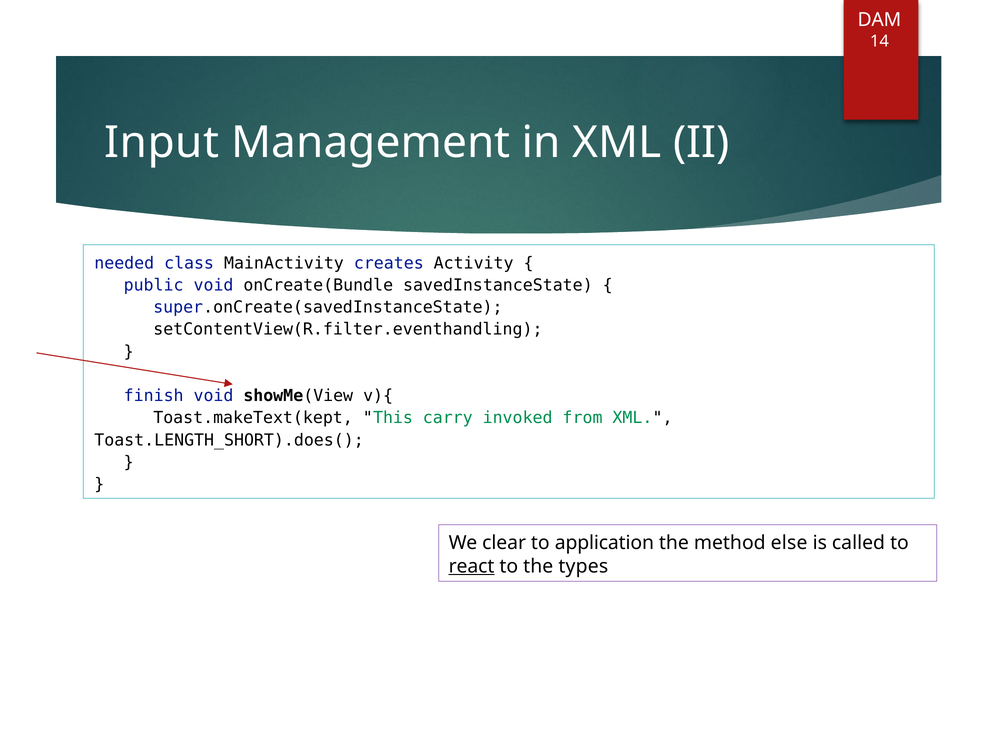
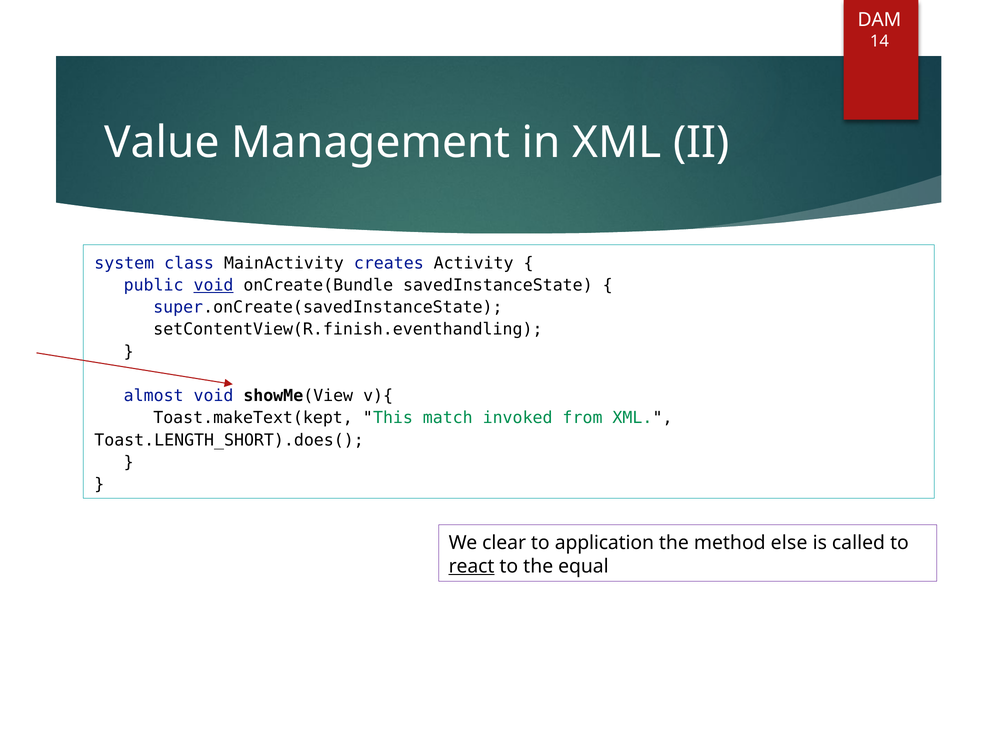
Input: Input -> Value
needed: needed -> system
void at (214, 285) underline: none -> present
setContentView(R.filter.eventhandling: setContentView(R.filter.eventhandling -> setContentView(R.finish.eventhandling
finish: finish -> almost
carry: carry -> match
types: types -> equal
